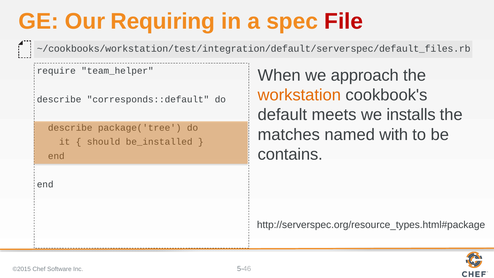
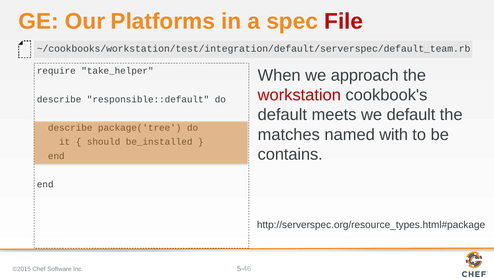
Requiring: Requiring -> Platforms
~/cookbooks/workstation/test/integration/default/serverspec/default_files.rb: ~/cookbooks/workstation/test/integration/default/serverspec/default_files.rb -> ~/cookbooks/workstation/test/integration/default/serverspec/default_team.rb
team_helper: team_helper -> take_helper
workstation colour: orange -> red
corresponds::default: corresponds::default -> responsible::default
we installs: installs -> default
